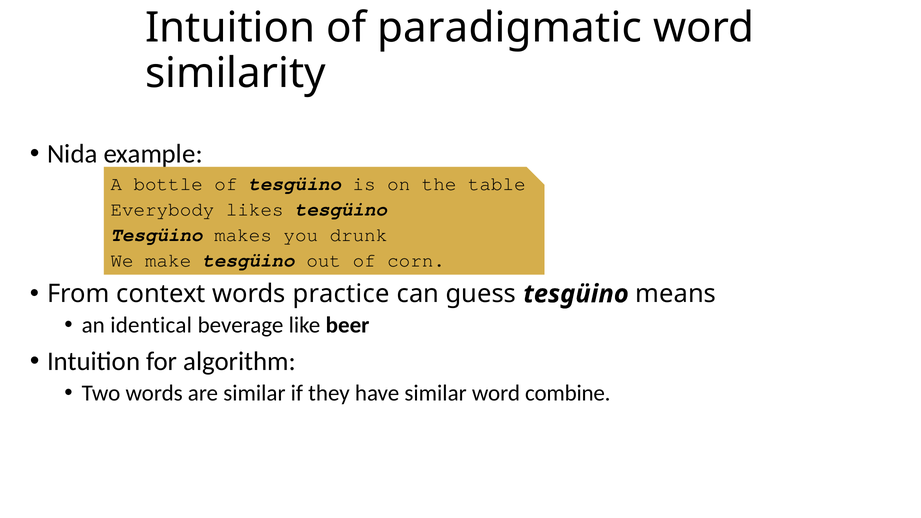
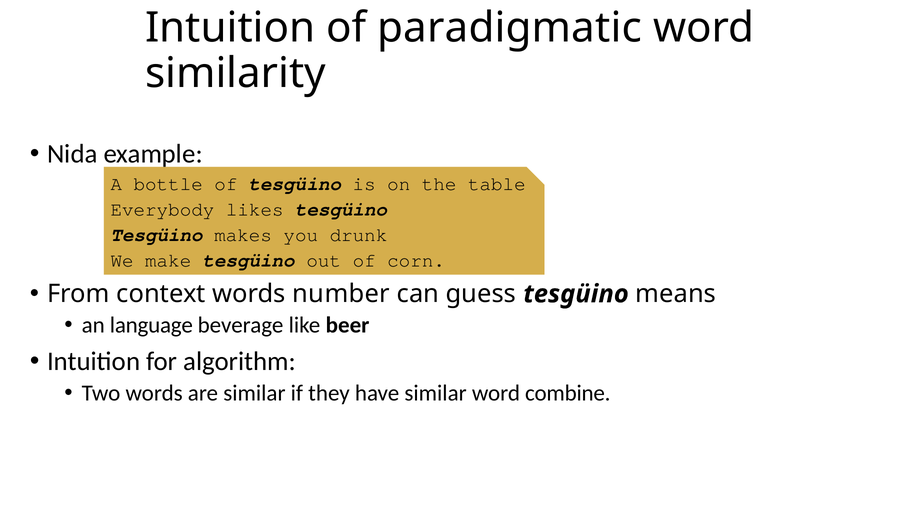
practice: practice -> number
identical: identical -> language
